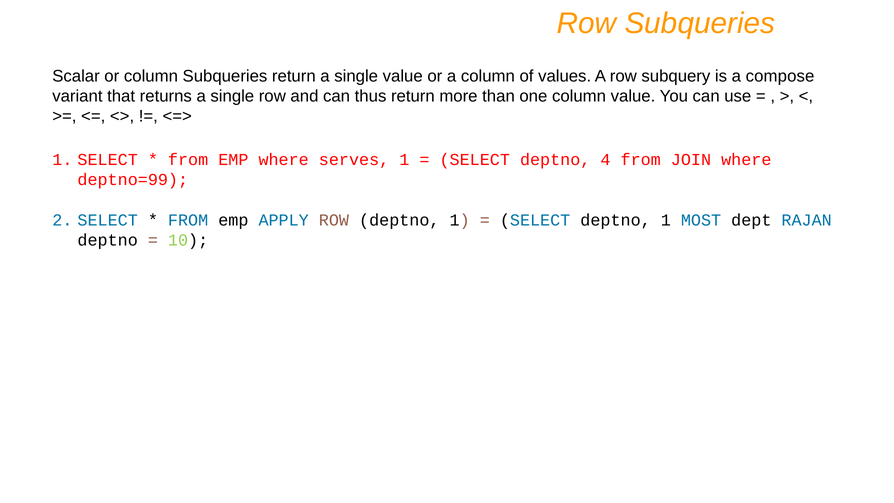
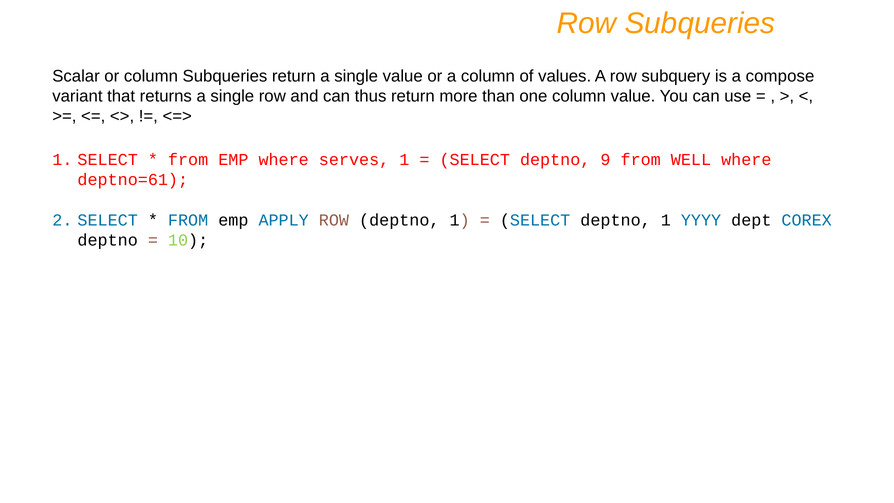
4: 4 -> 9
JOIN: JOIN -> WELL
deptno=99: deptno=99 -> deptno=61
MOST: MOST -> YYYY
RAJAN: RAJAN -> COREX
